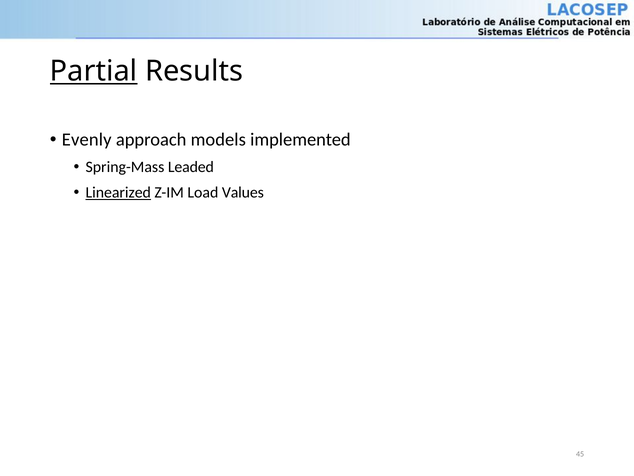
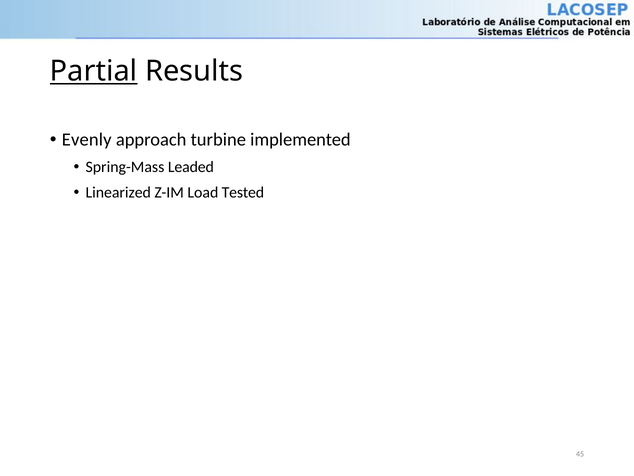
models: models -> turbine
Linearized underline: present -> none
Values: Values -> Tested
